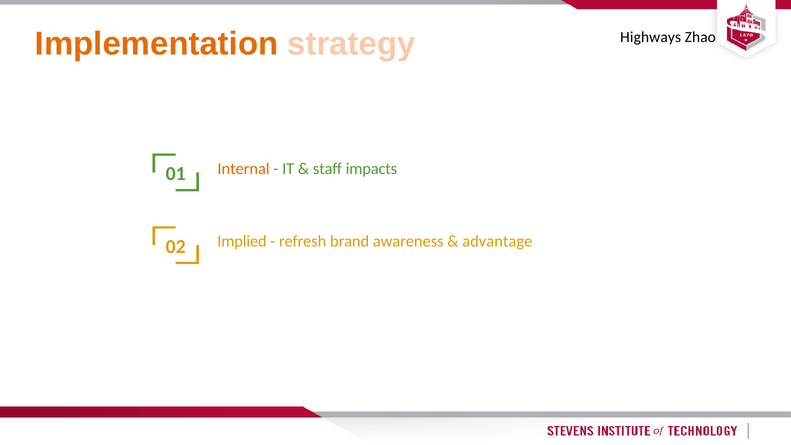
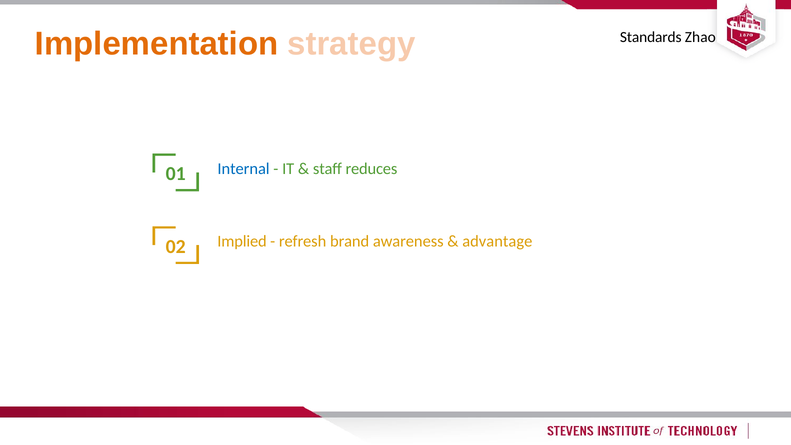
Highways: Highways -> Standards
Internal colour: orange -> blue
impacts: impacts -> reduces
